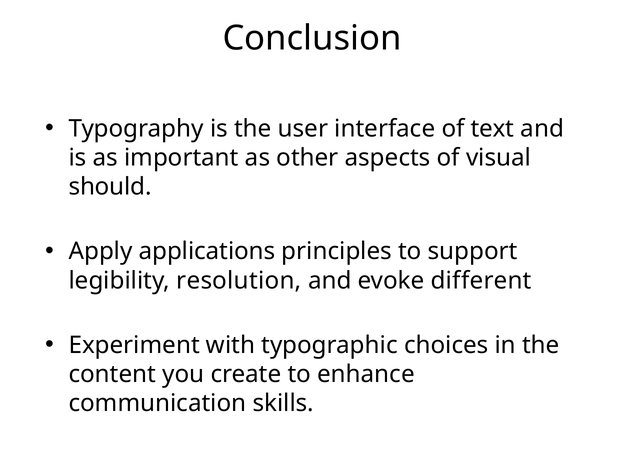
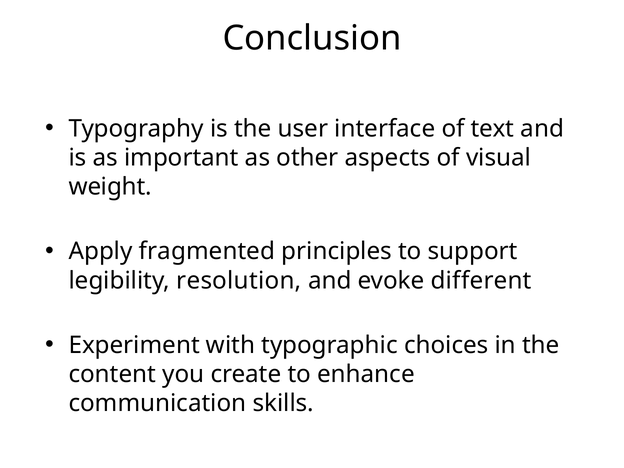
should: should -> weight
applications: applications -> fragmented
